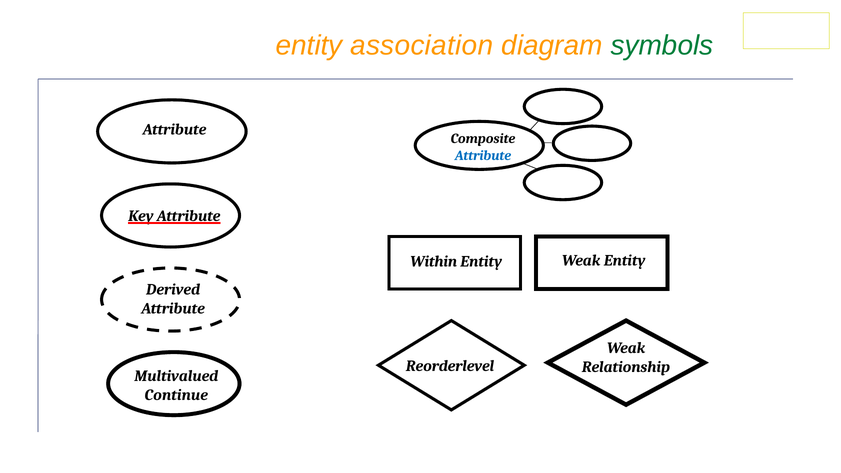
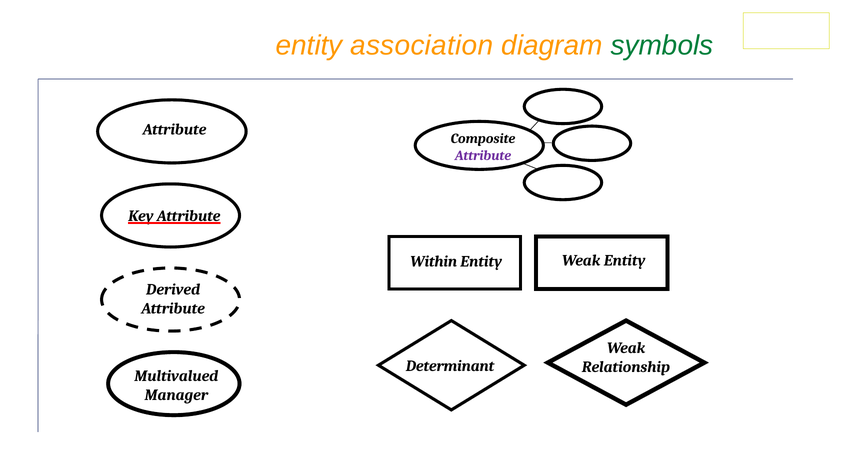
Attribute at (483, 155) colour: blue -> purple
Reorderlevel: Reorderlevel -> Determinant
Continue: Continue -> Manager
